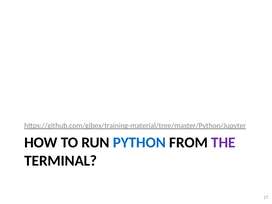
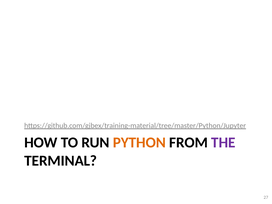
PYTHON colour: blue -> orange
